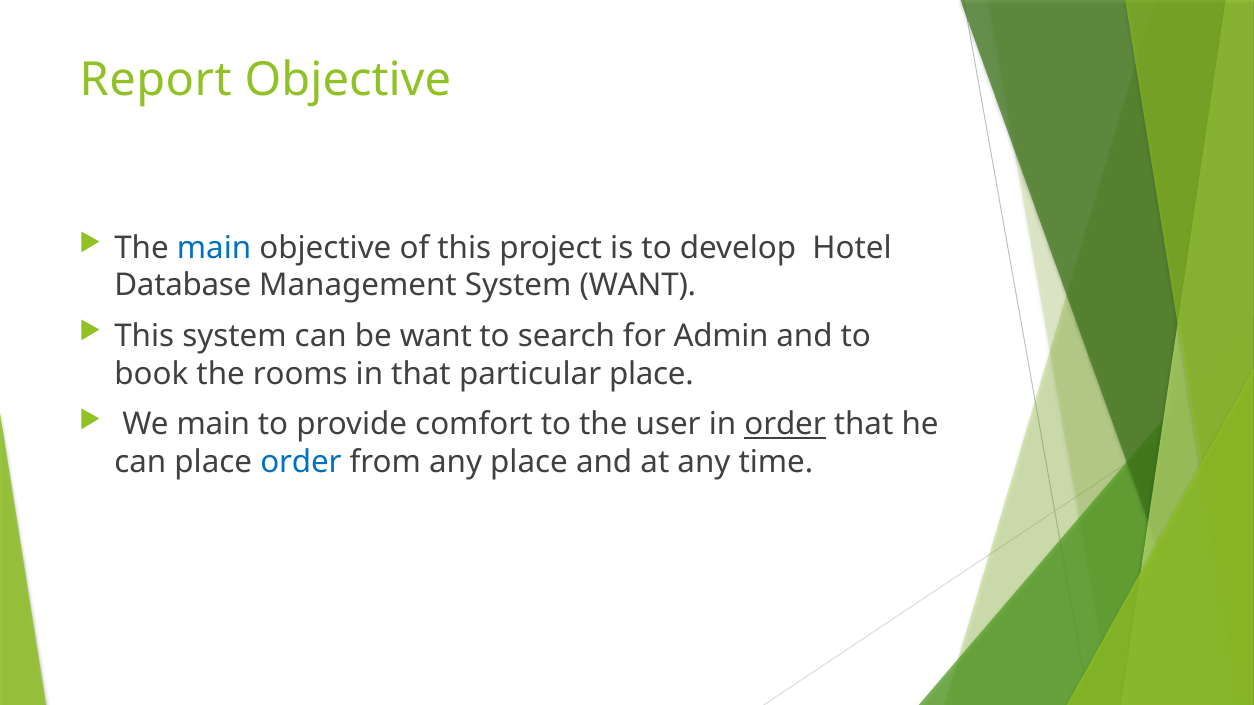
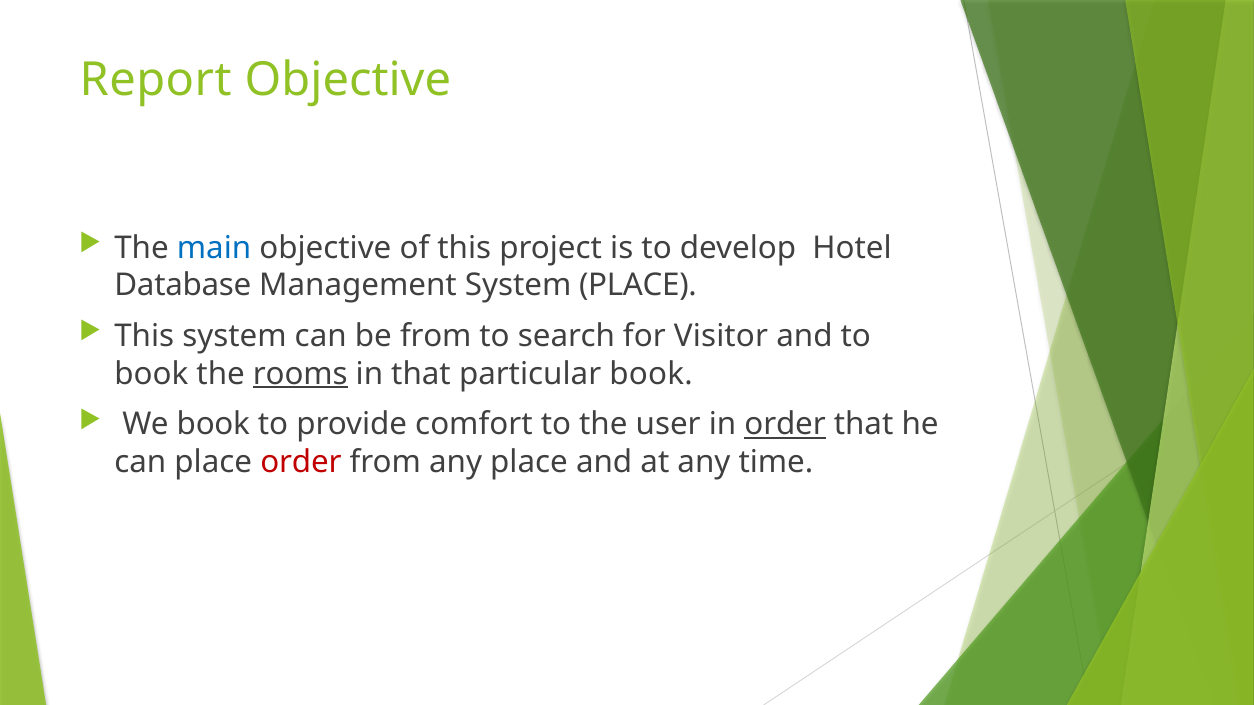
System WANT: WANT -> PLACE
be want: want -> from
Admin: Admin -> Visitor
rooms underline: none -> present
particular place: place -> book
We main: main -> book
order at (301, 462) colour: blue -> red
